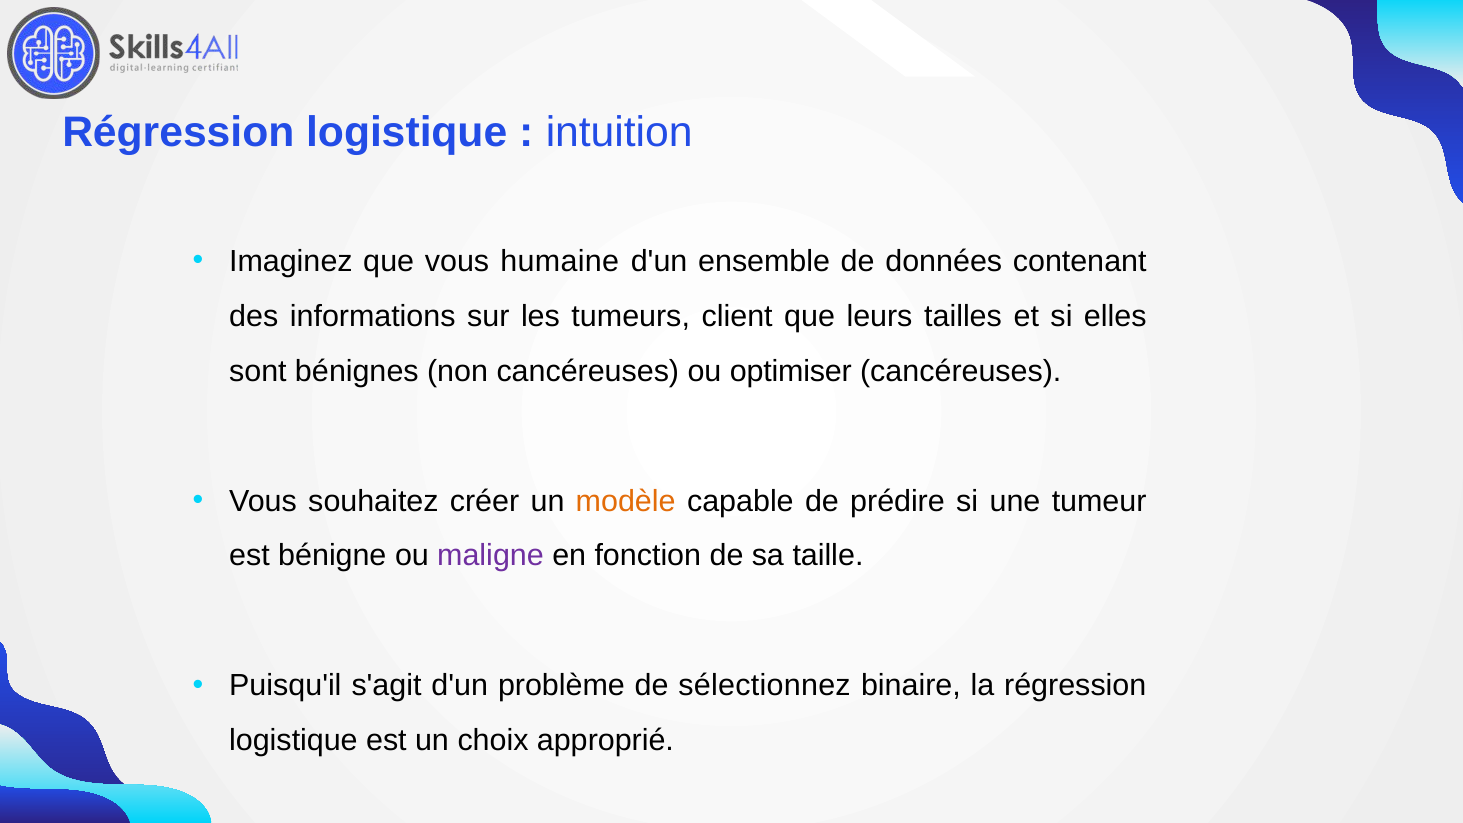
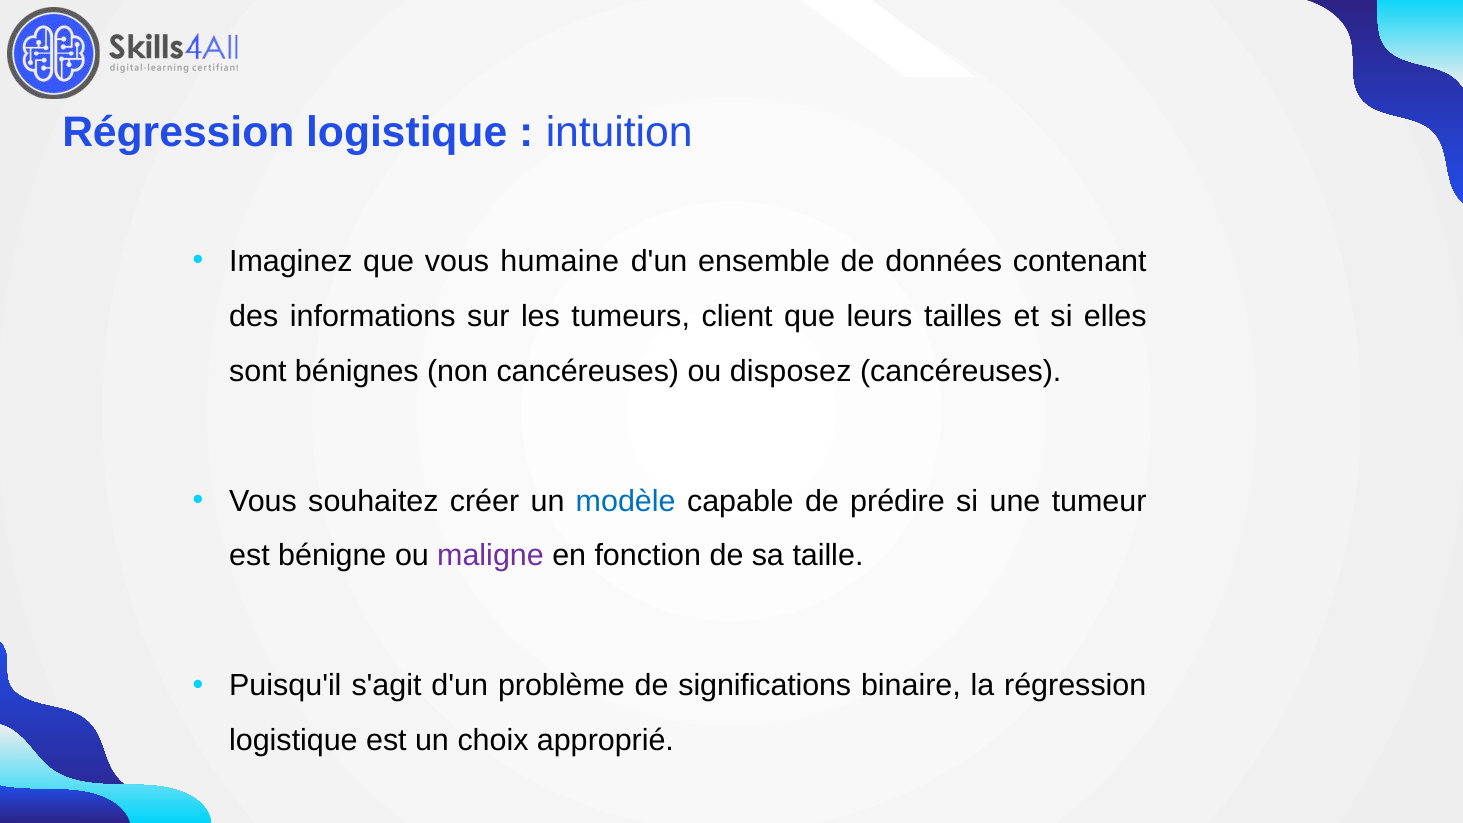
optimiser: optimiser -> disposez
modèle colour: orange -> blue
sélectionnez: sélectionnez -> significations
